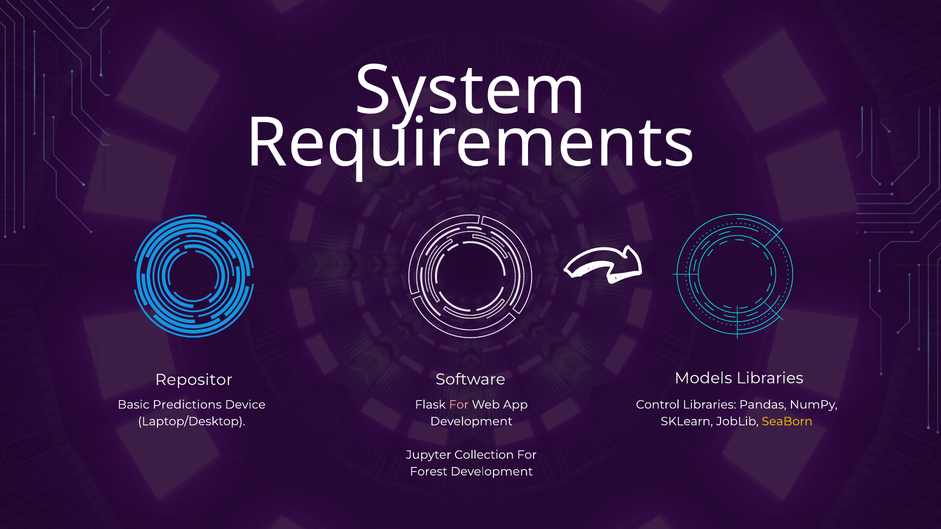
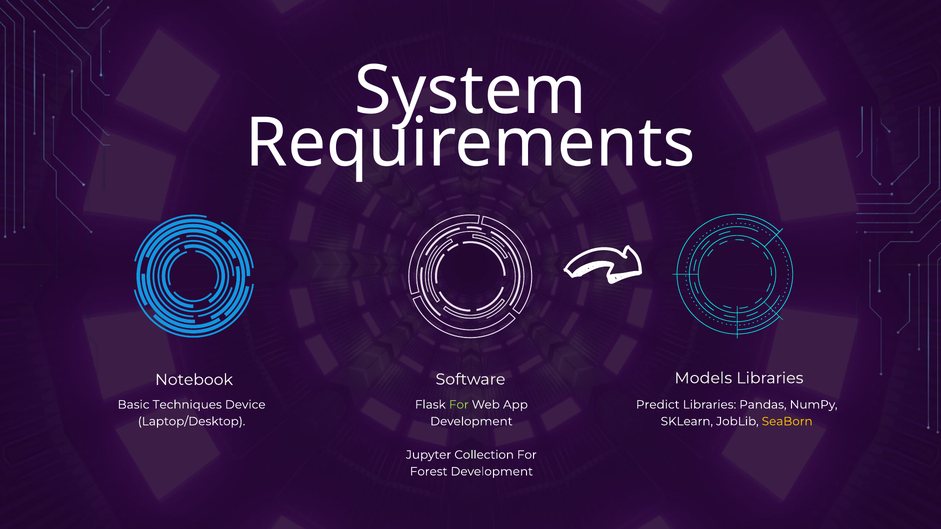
Repositor: Repositor -> Notebook
Predictions: Predictions -> Techniques
For at (459, 405) colour: pink -> light green
Control: Control -> Predict
